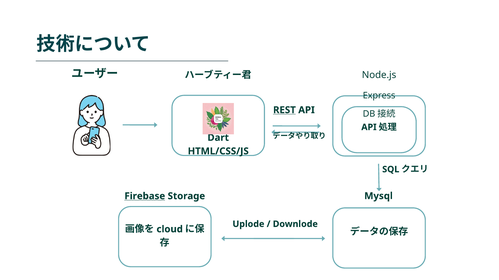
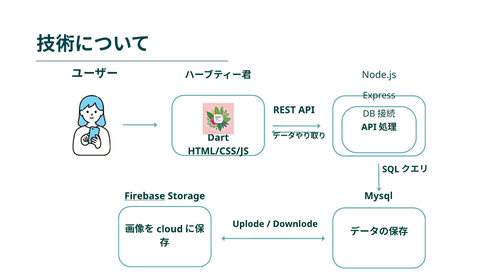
REST underline: present -> none
